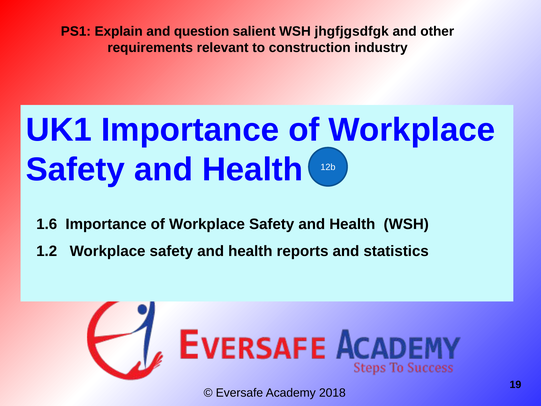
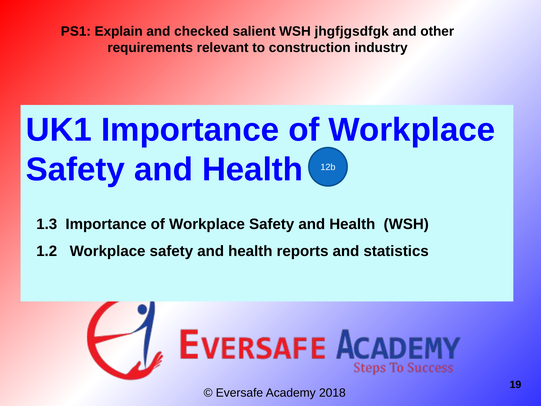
question: question -> checked
1.6: 1.6 -> 1.3
